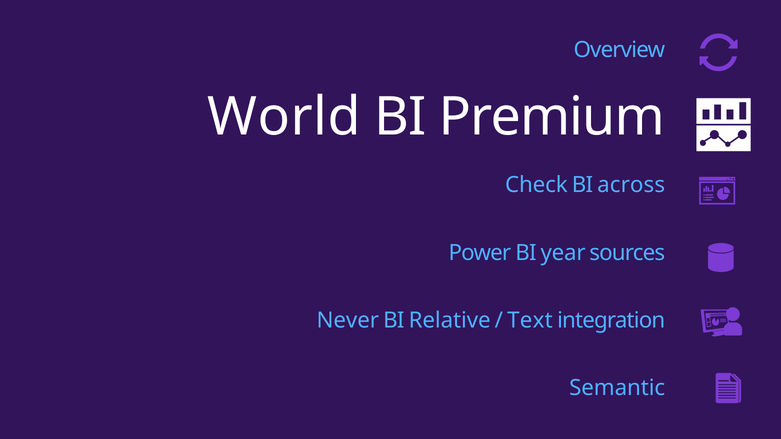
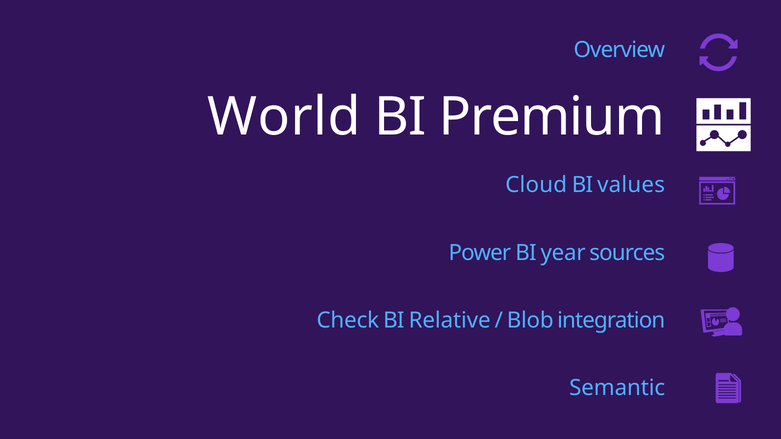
Check: Check -> Cloud
across: across -> values
Never: Never -> Check
Text: Text -> Blob
